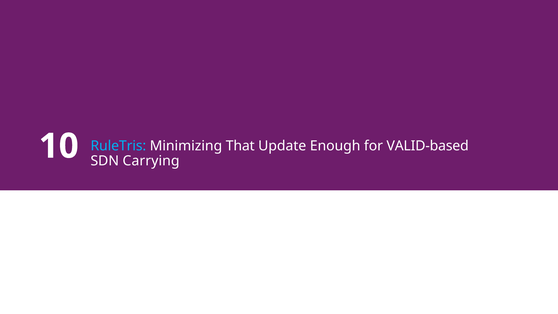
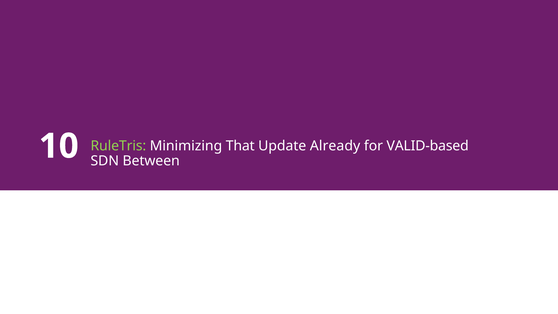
RuleTris colour: light blue -> light green
Enough: Enough -> Already
Carrying: Carrying -> Between
